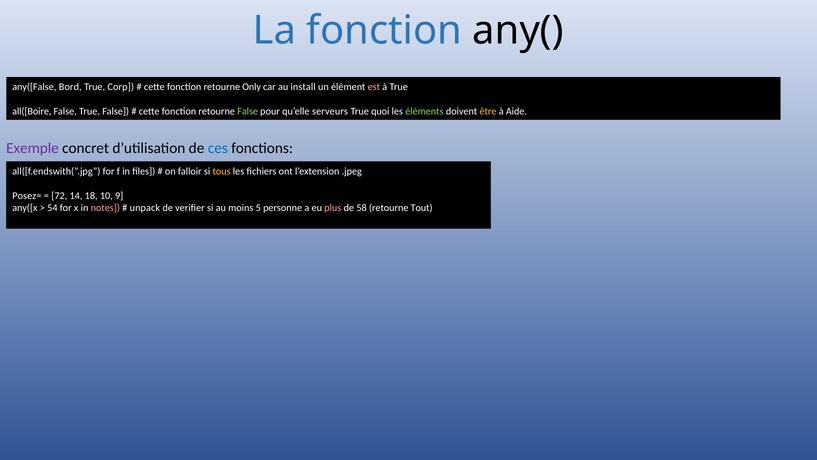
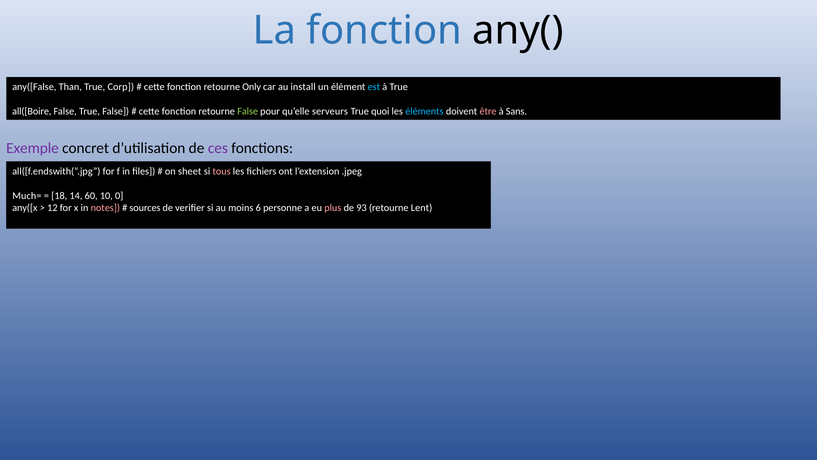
Bord: Bord -> Than
est colour: pink -> light blue
éléments colour: light green -> light blue
être colour: yellow -> pink
Aide: Aide -> Sans
ces colour: blue -> purple
falloir: falloir -> sheet
tous colour: yellow -> pink
Posez=: Posez= -> Much=
72: 72 -> 18
18: 18 -> 60
9: 9 -> 0
54: 54 -> 12
unpack: unpack -> sources
5: 5 -> 6
58: 58 -> 93
Tout: Tout -> Lent
